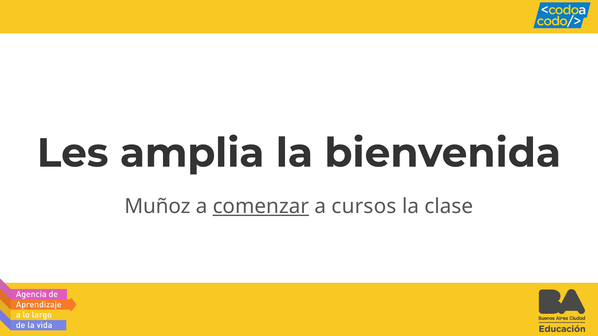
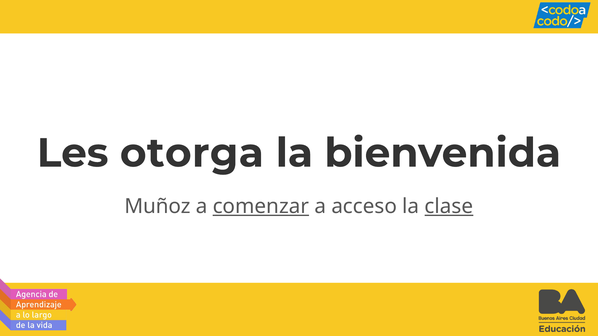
amplia: amplia -> otorga
cursos: cursos -> acceso
clase underline: none -> present
